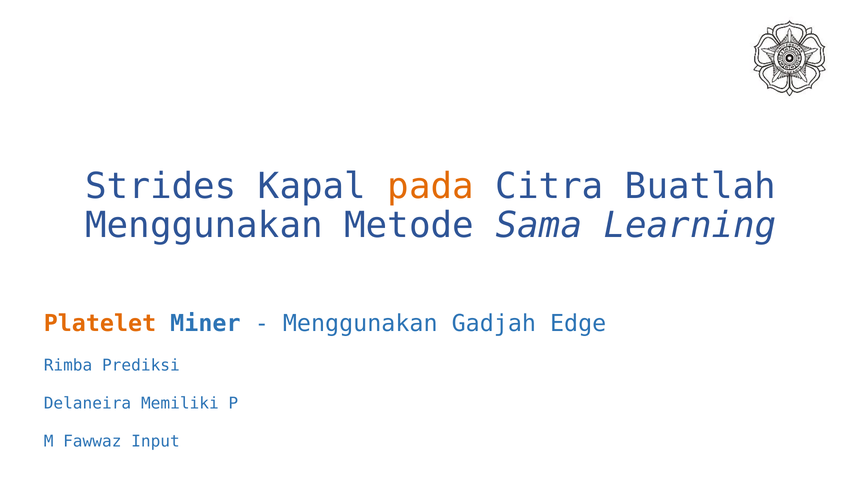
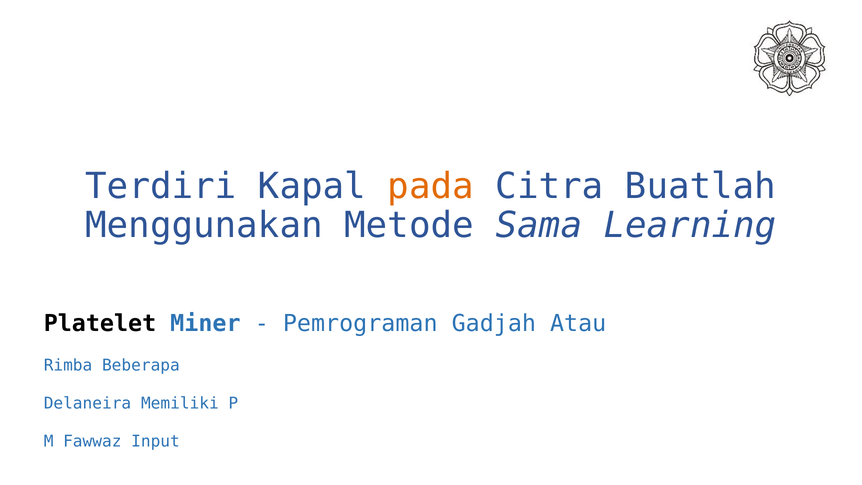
Strides: Strides -> Terdiri
Platelet colour: orange -> black
Menggunakan at (360, 323): Menggunakan -> Pemrograman
Edge: Edge -> Atau
Prediksi: Prediksi -> Beberapa
